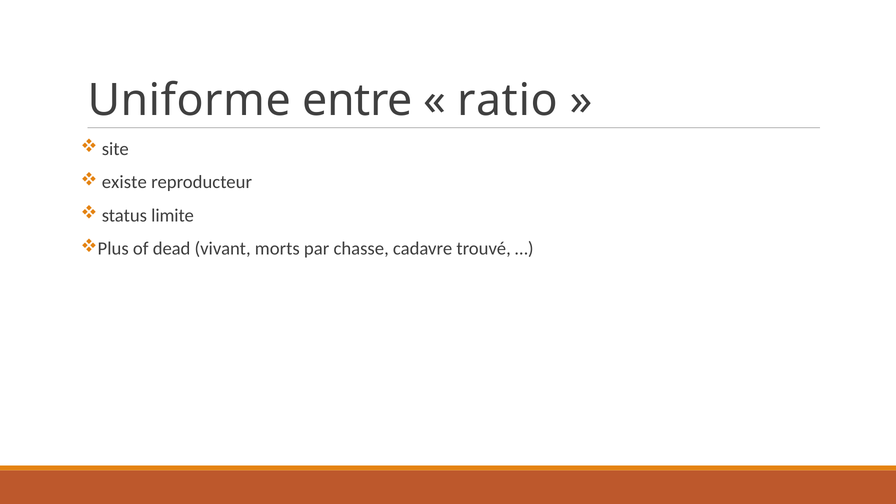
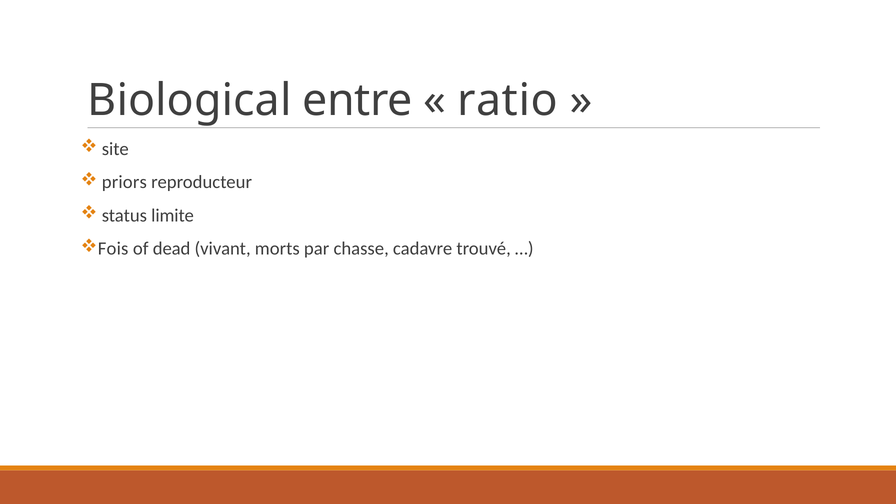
Uniforme: Uniforme -> Biological
existe: existe -> priors
Plus: Plus -> Fois
